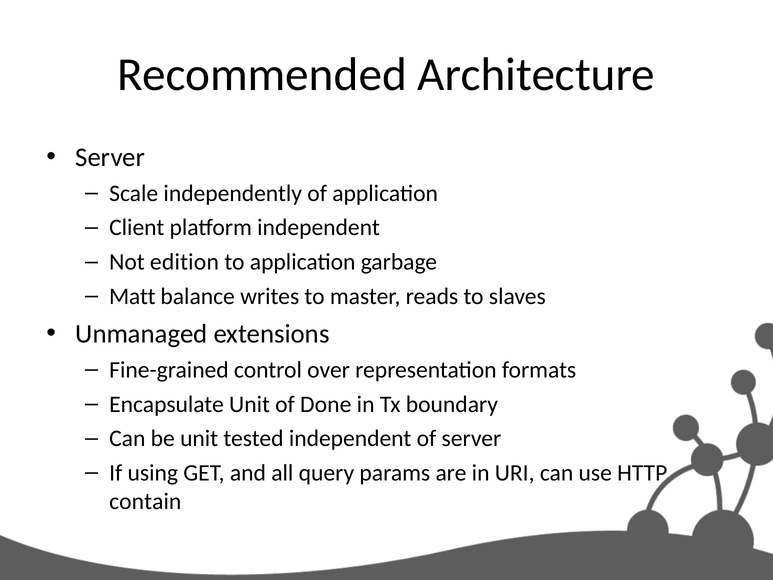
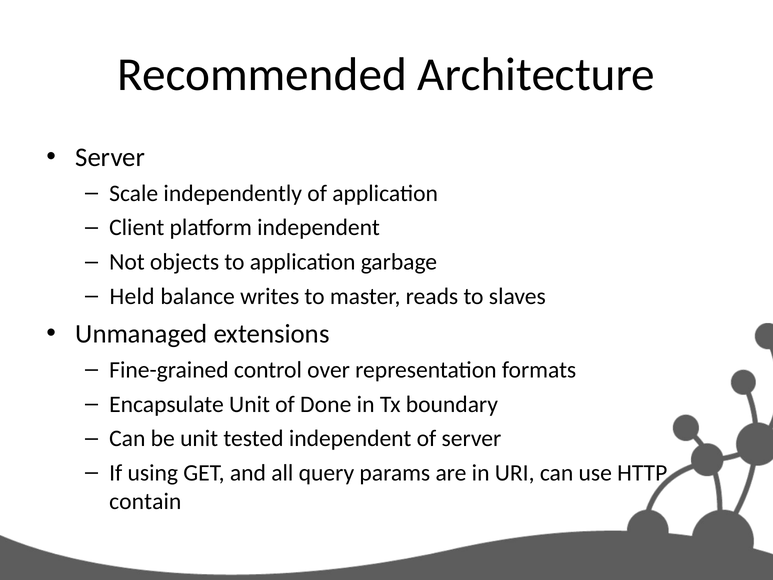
edition: edition -> objects
Matt: Matt -> Held
